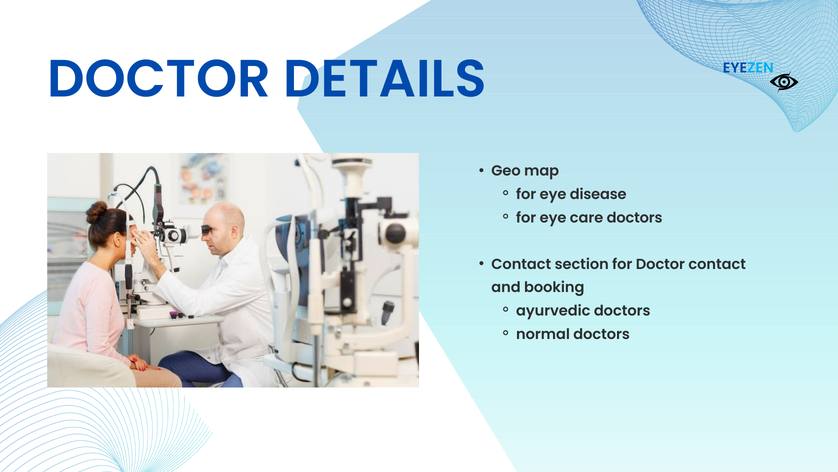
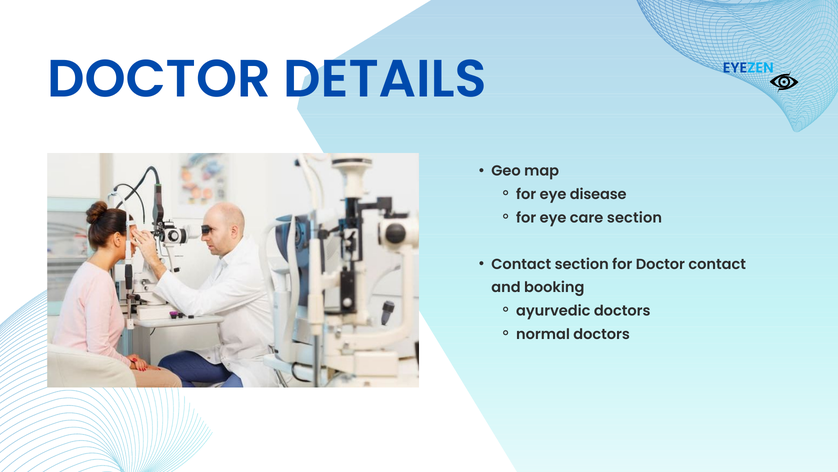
care doctors: doctors -> section
